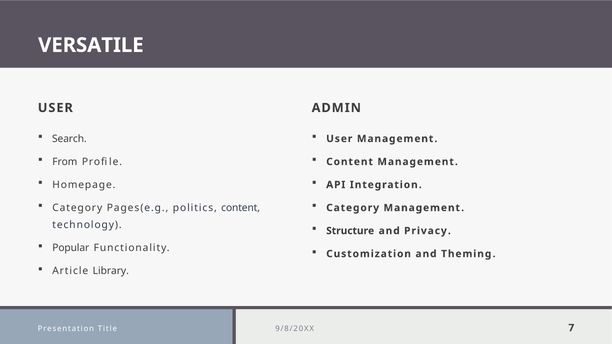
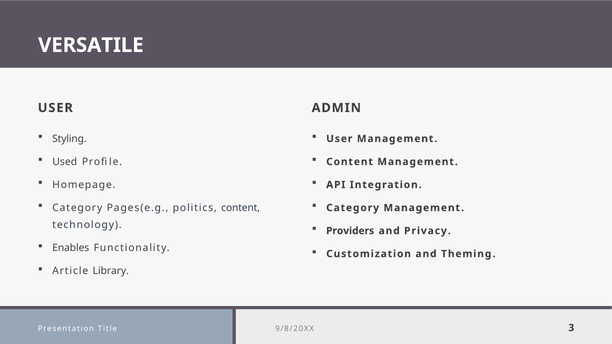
Search: Search -> Styling
From: From -> Used
Structure: Structure -> Providers
Popular: Popular -> Enables
7: 7 -> 3
